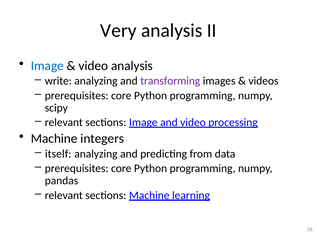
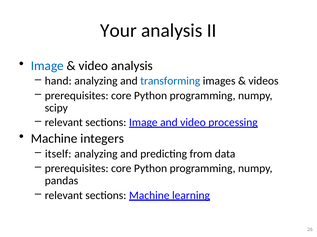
Very: Very -> Your
write: write -> hand
transforming colour: purple -> blue
